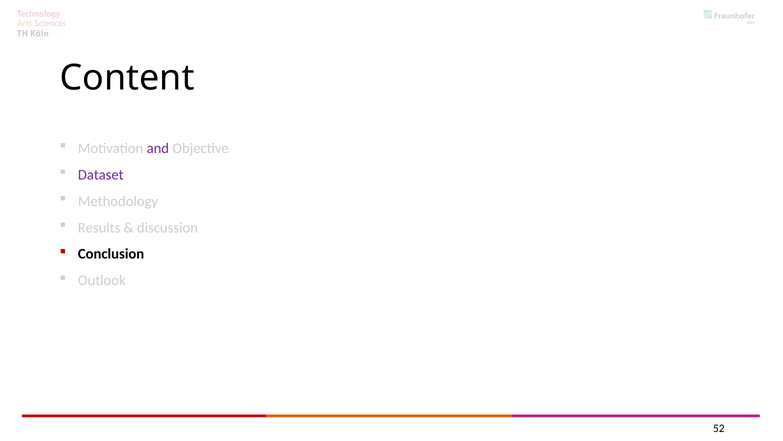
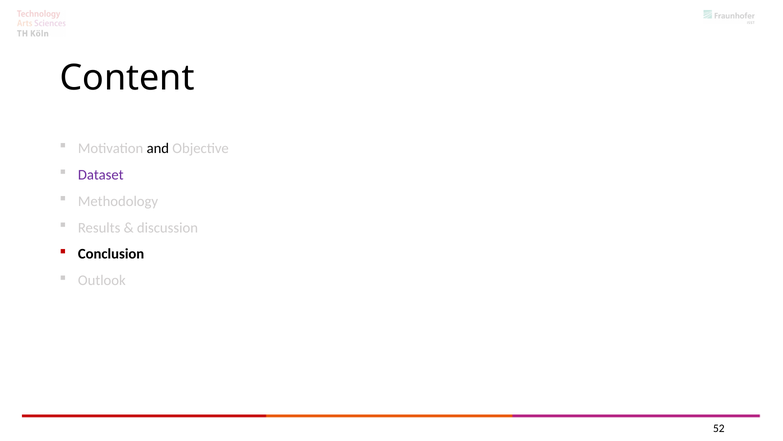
and colour: purple -> black
